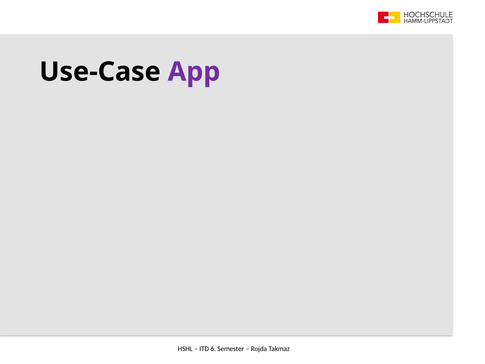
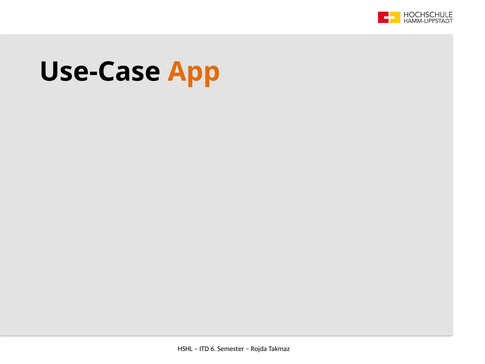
App colour: purple -> orange
